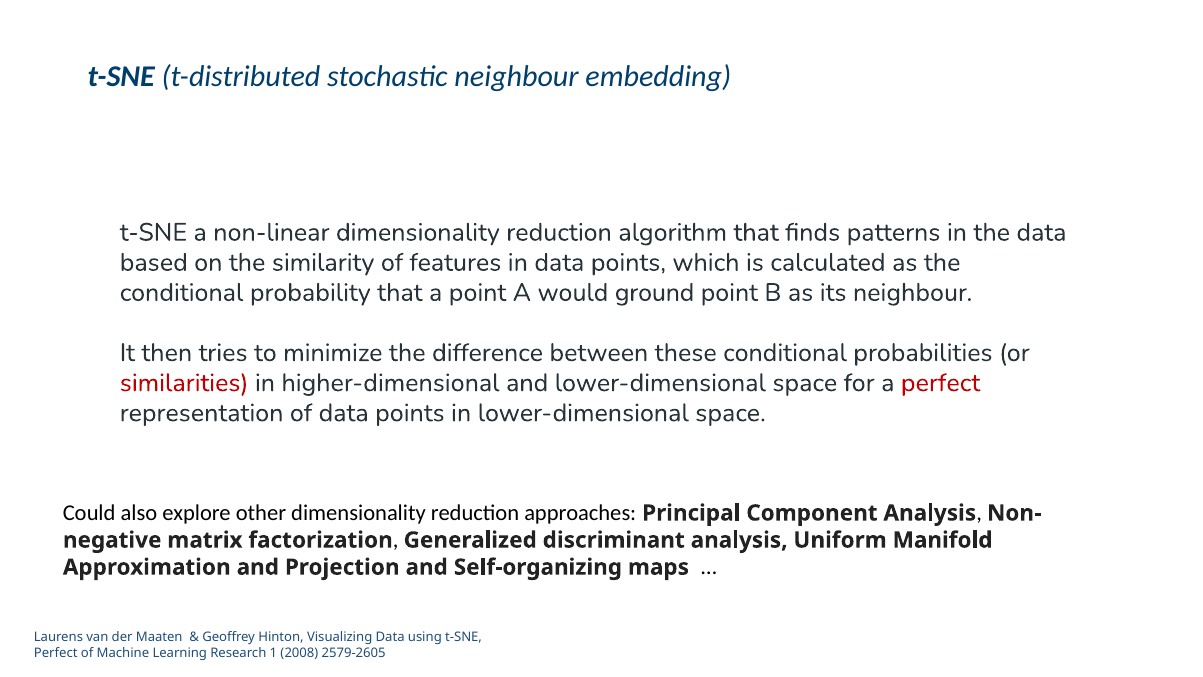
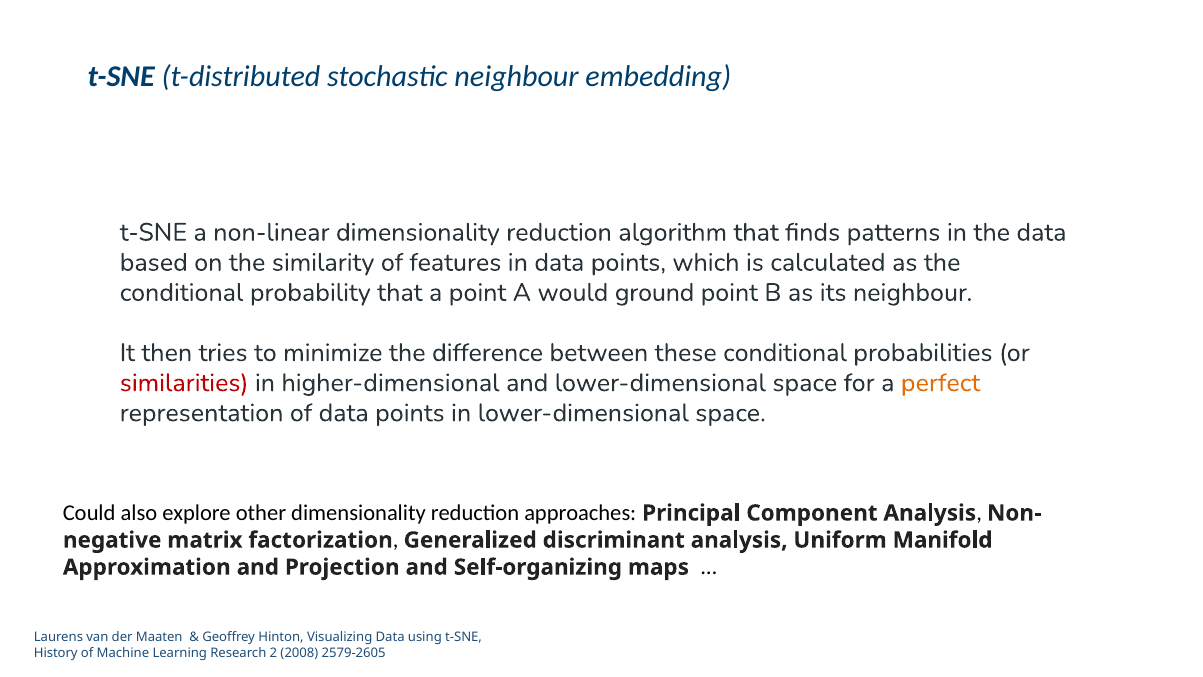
perfect at (941, 383) colour: red -> orange
Perfect at (56, 653): Perfect -> History
1: 1 -> 2
